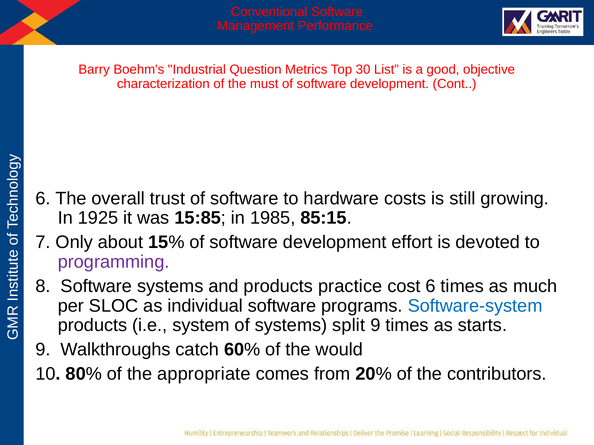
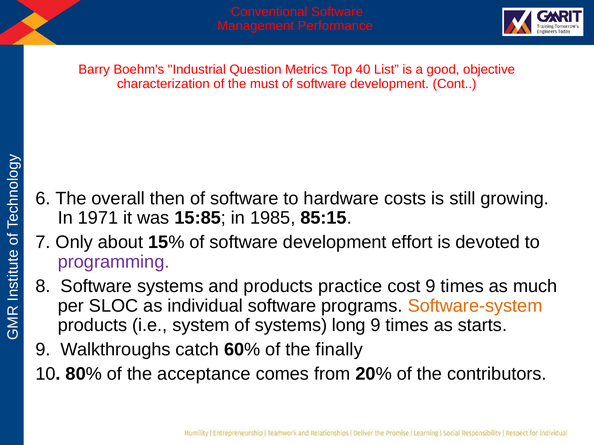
30: 30 -> 40
trust: trust -> then
1925: 1925 -> 1971
cost 6: 6 -> 9
Software-system colour: blue -> orange
split: split -> long
would: would -> finally
appropriate: appropriate -> acceptance
